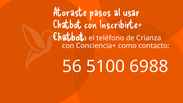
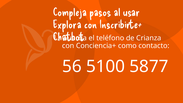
Atoraste: Atoraste -> Compleja
Chatbot at (67, 25): Chatbot -> Explora
6988: 6988 -> 5877
